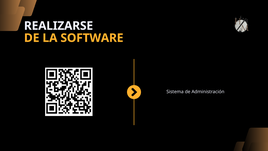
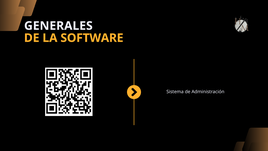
REALIZARSE: REALIZARSE -> GENERALES
